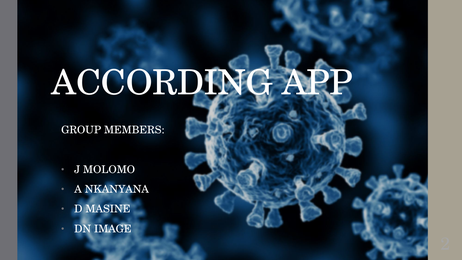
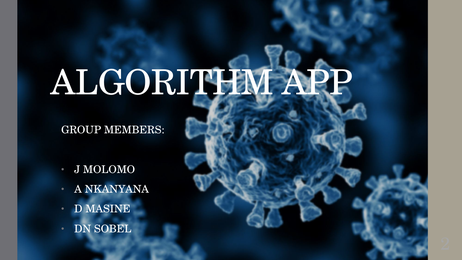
ACCORDING: ACCORDING -> ALGORITHM
IMAGE: IMAGE -> SOBEL
